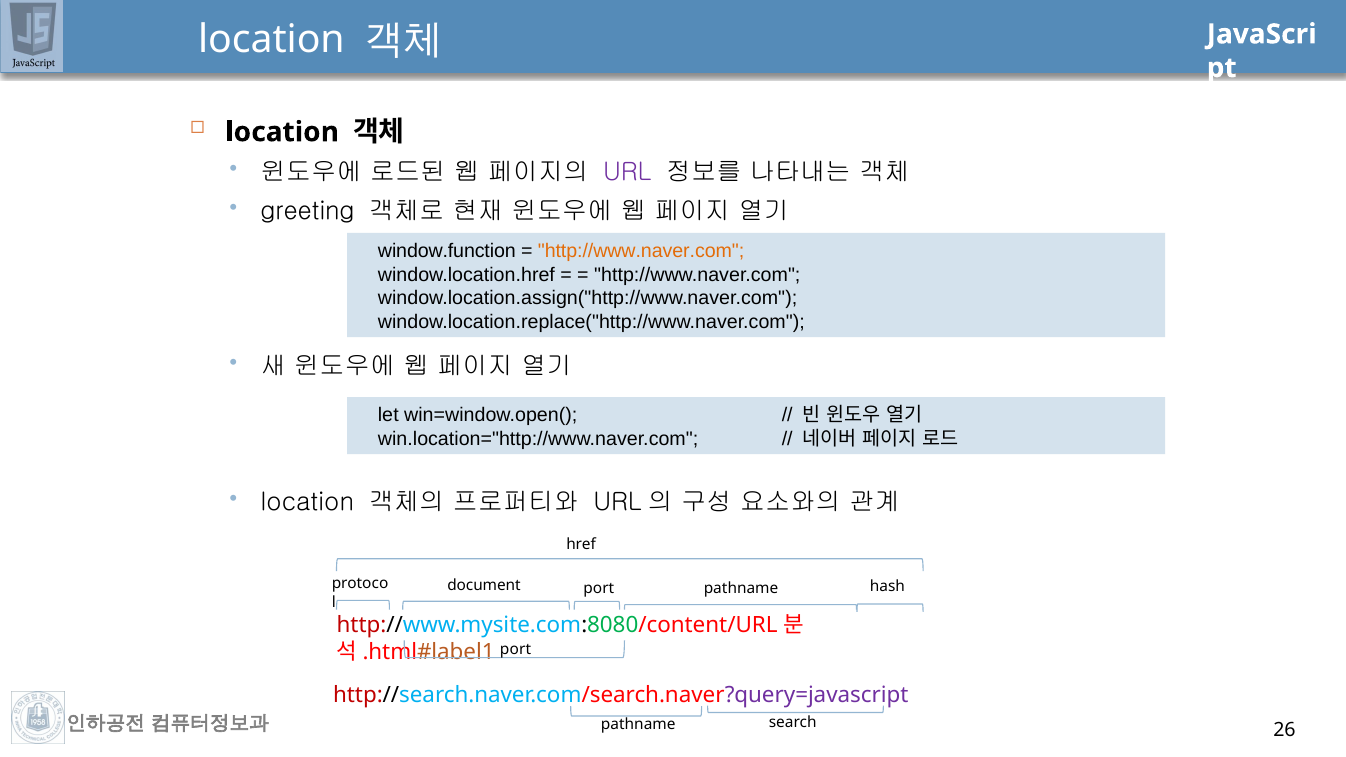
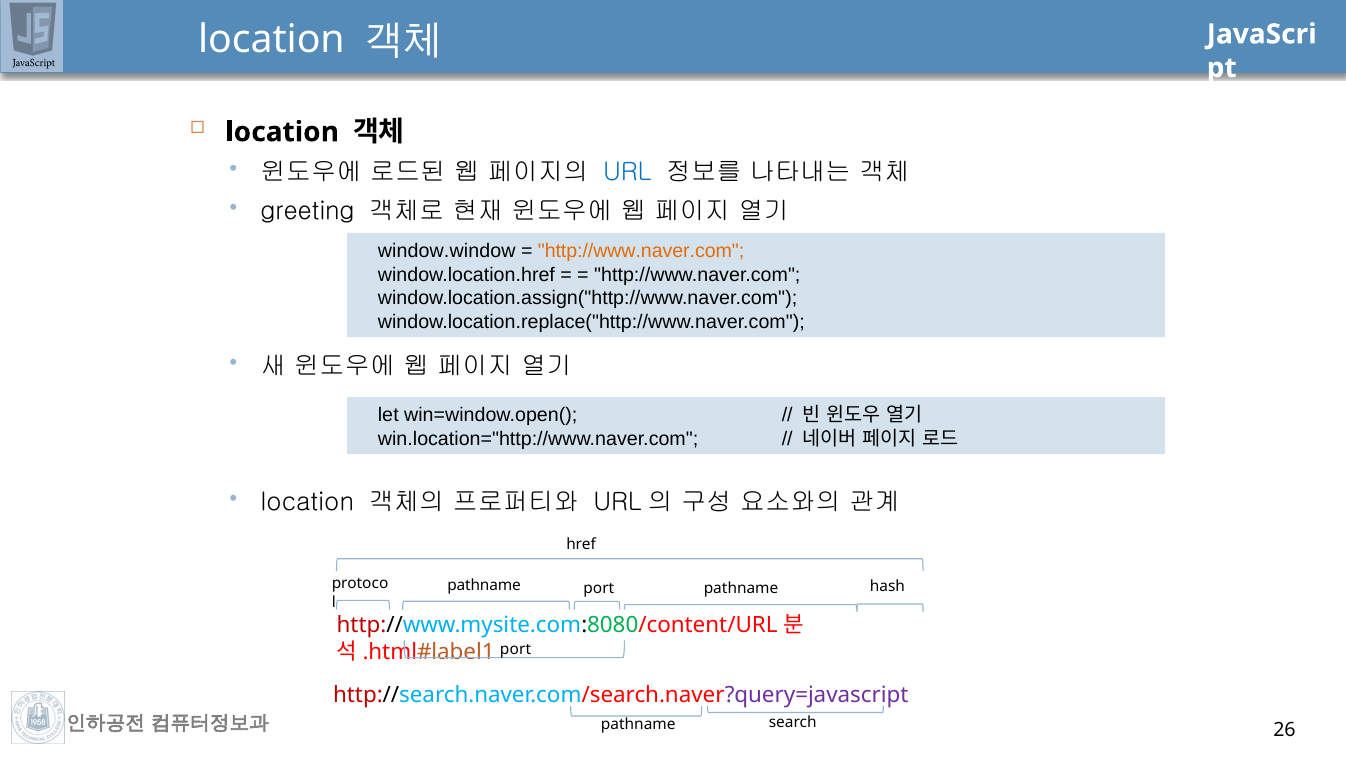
URL colour: purple -> blue
window.function: window.function -> window.window
document at (484, 585): document -> pathname
